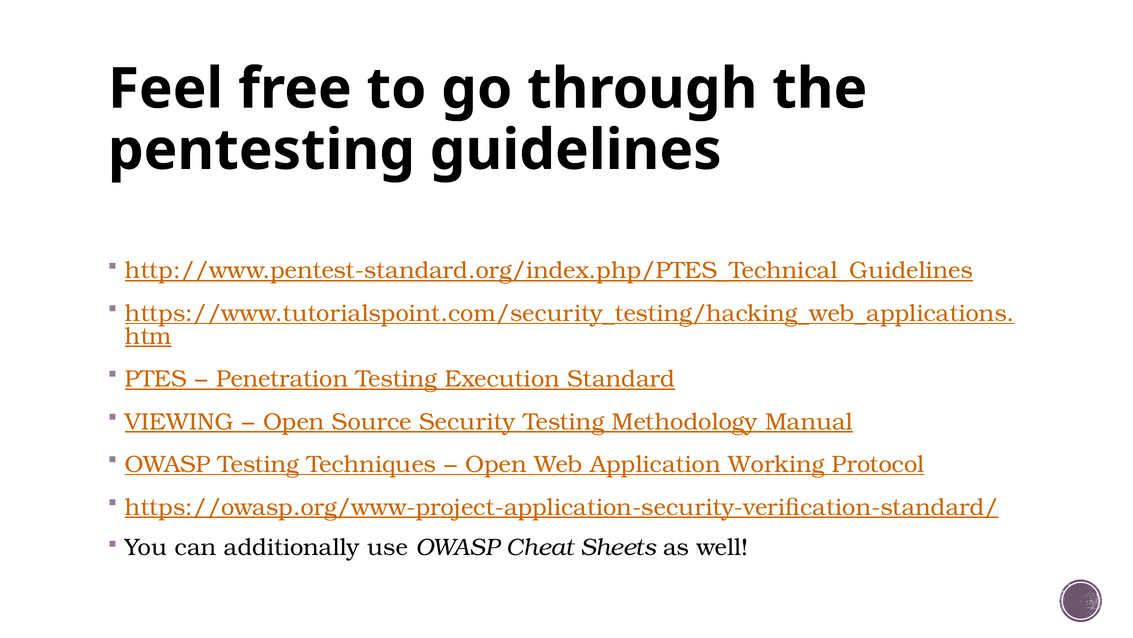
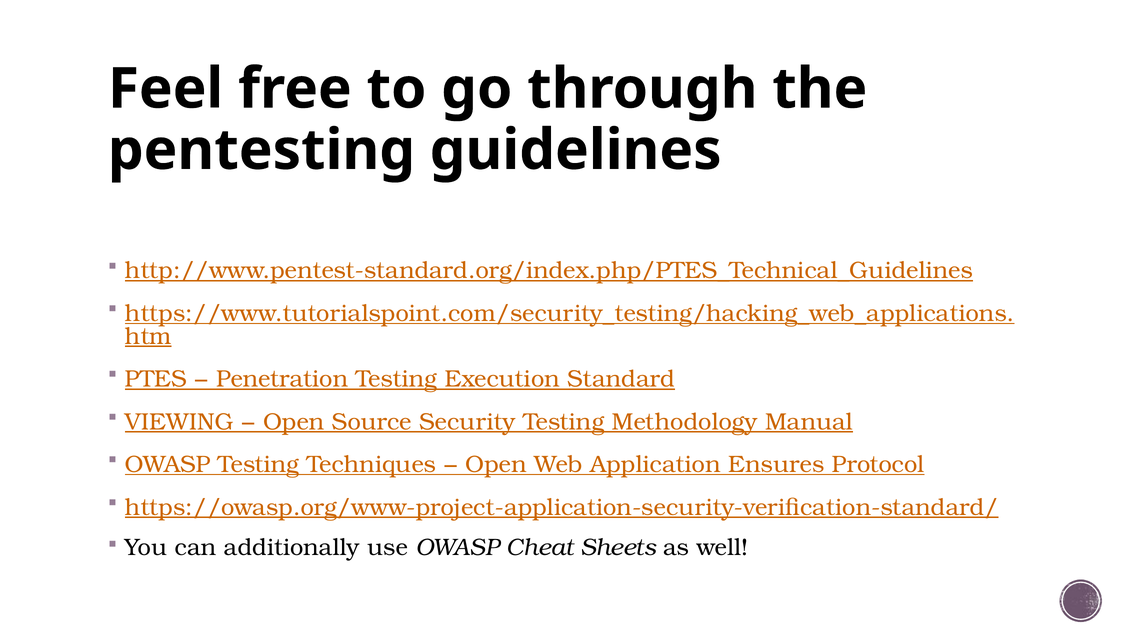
Working: Working -> Ensures
